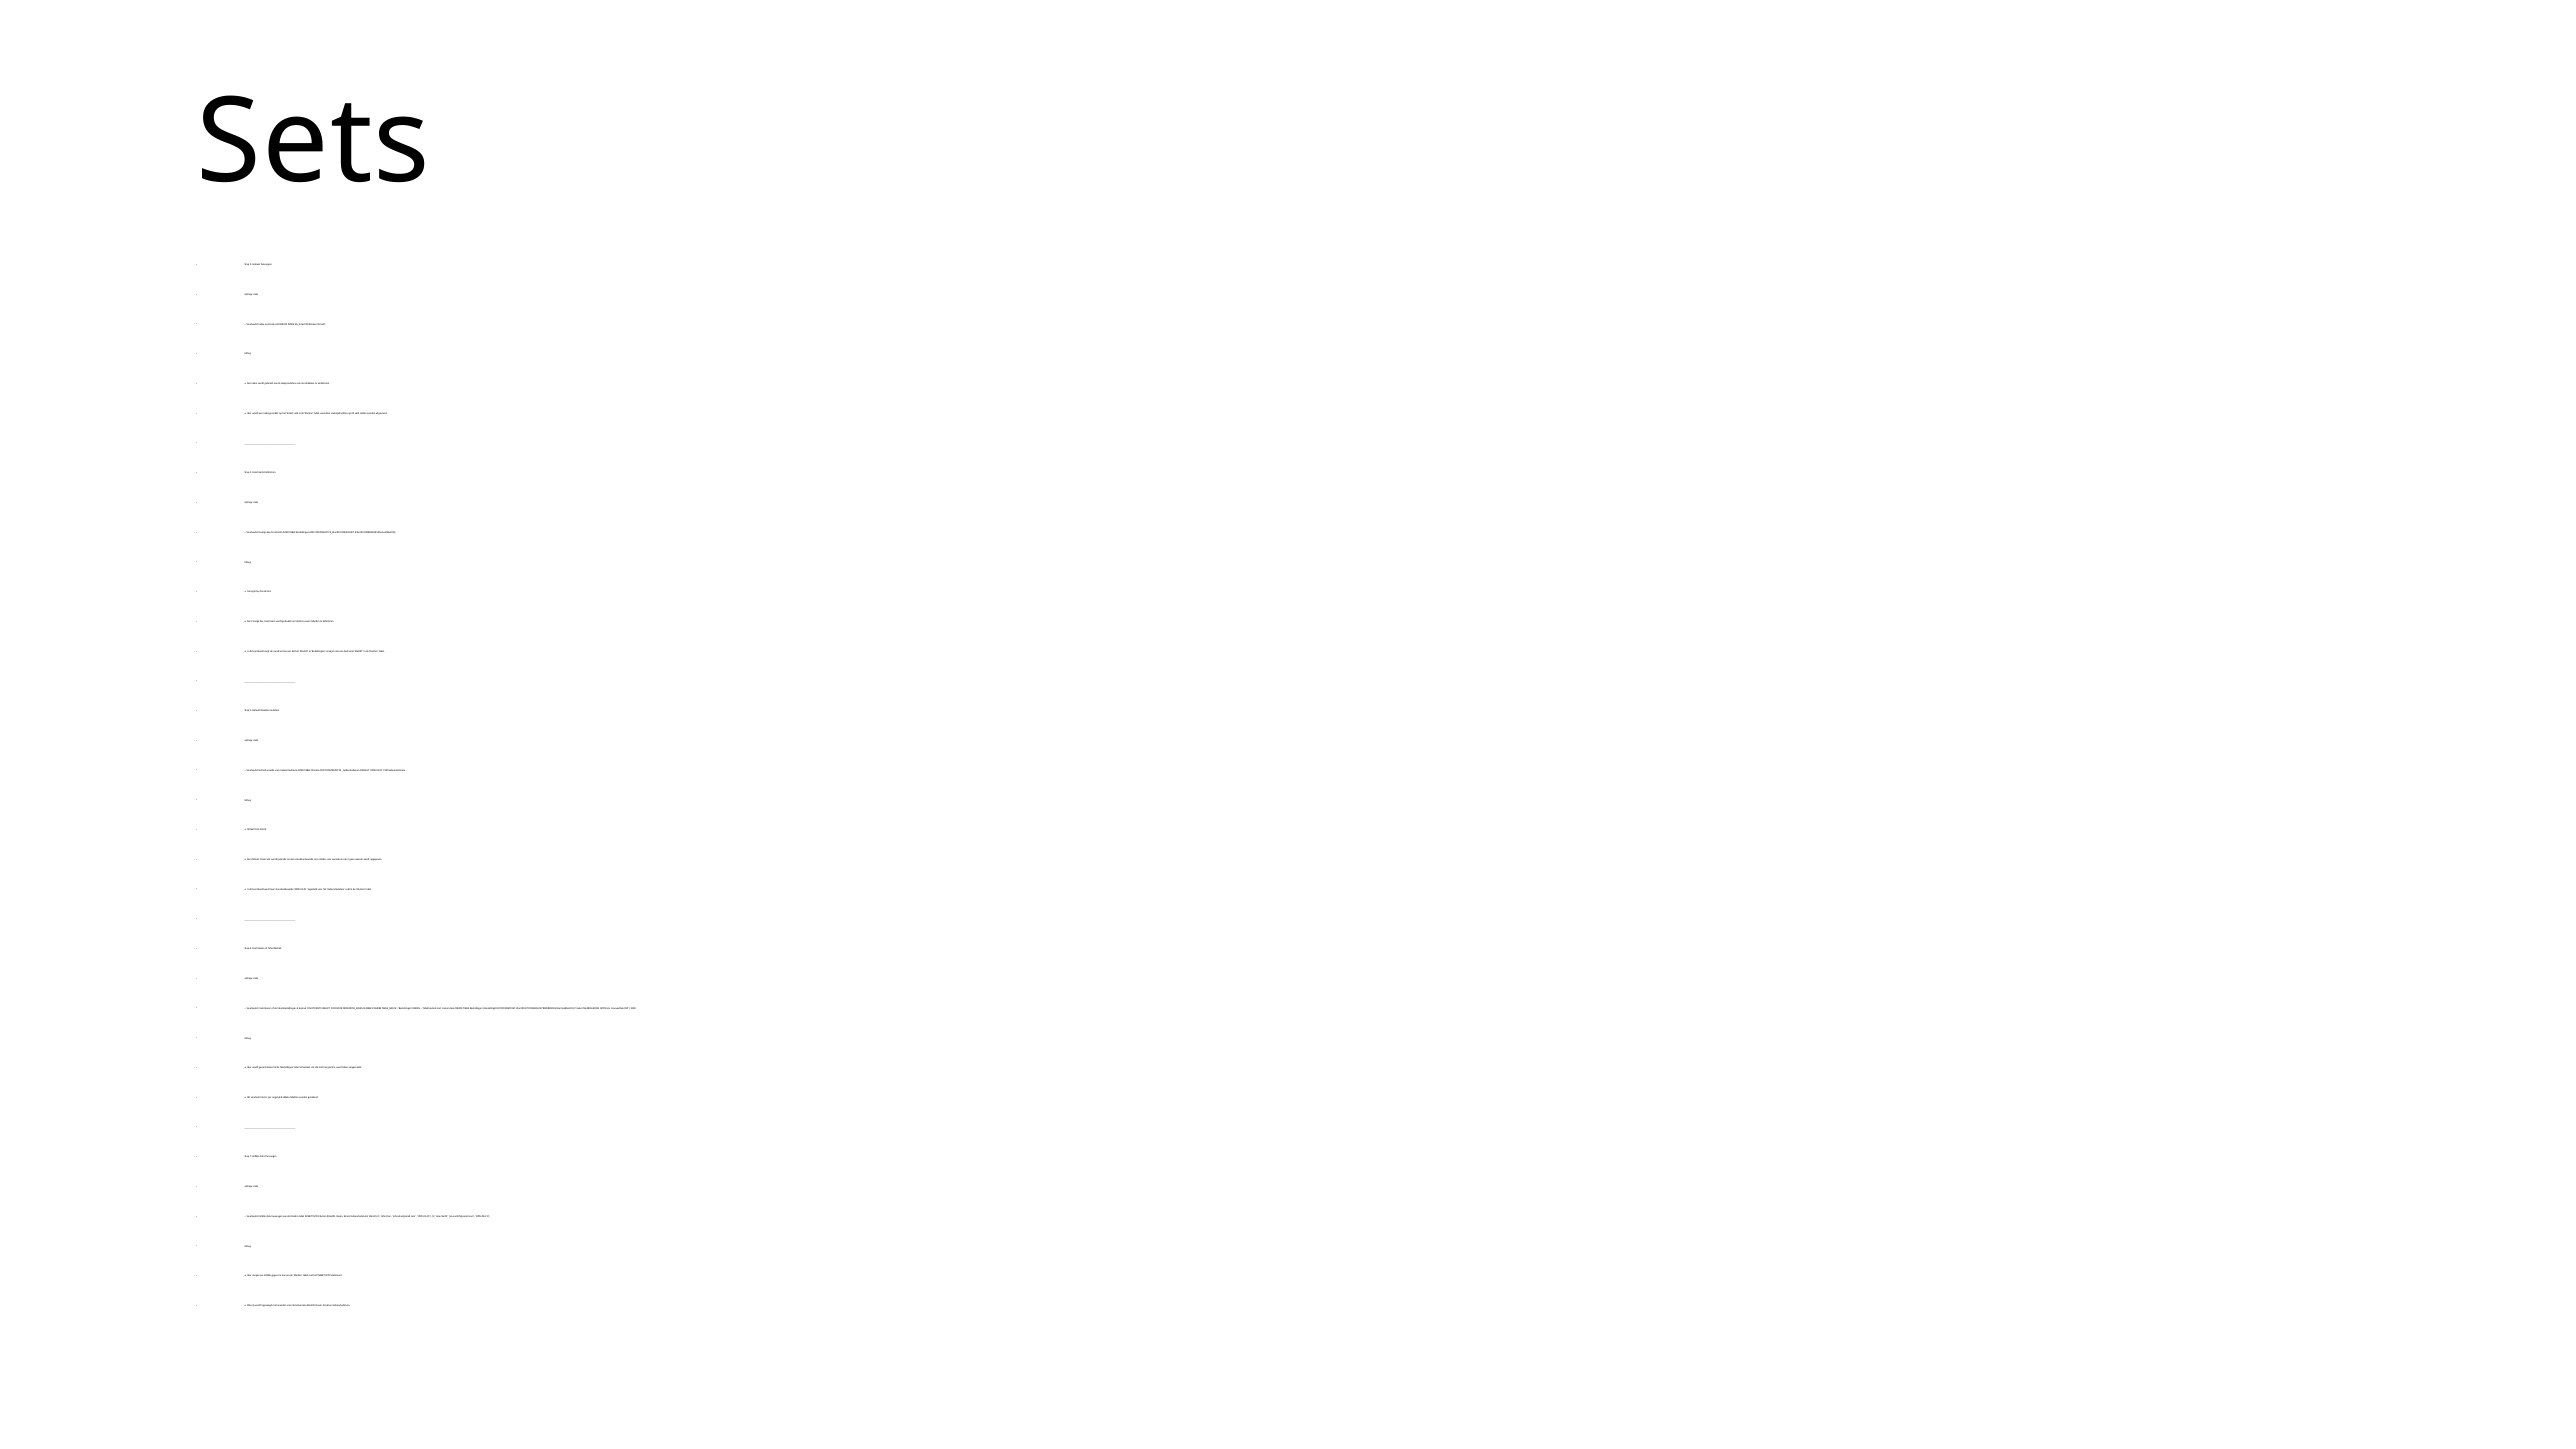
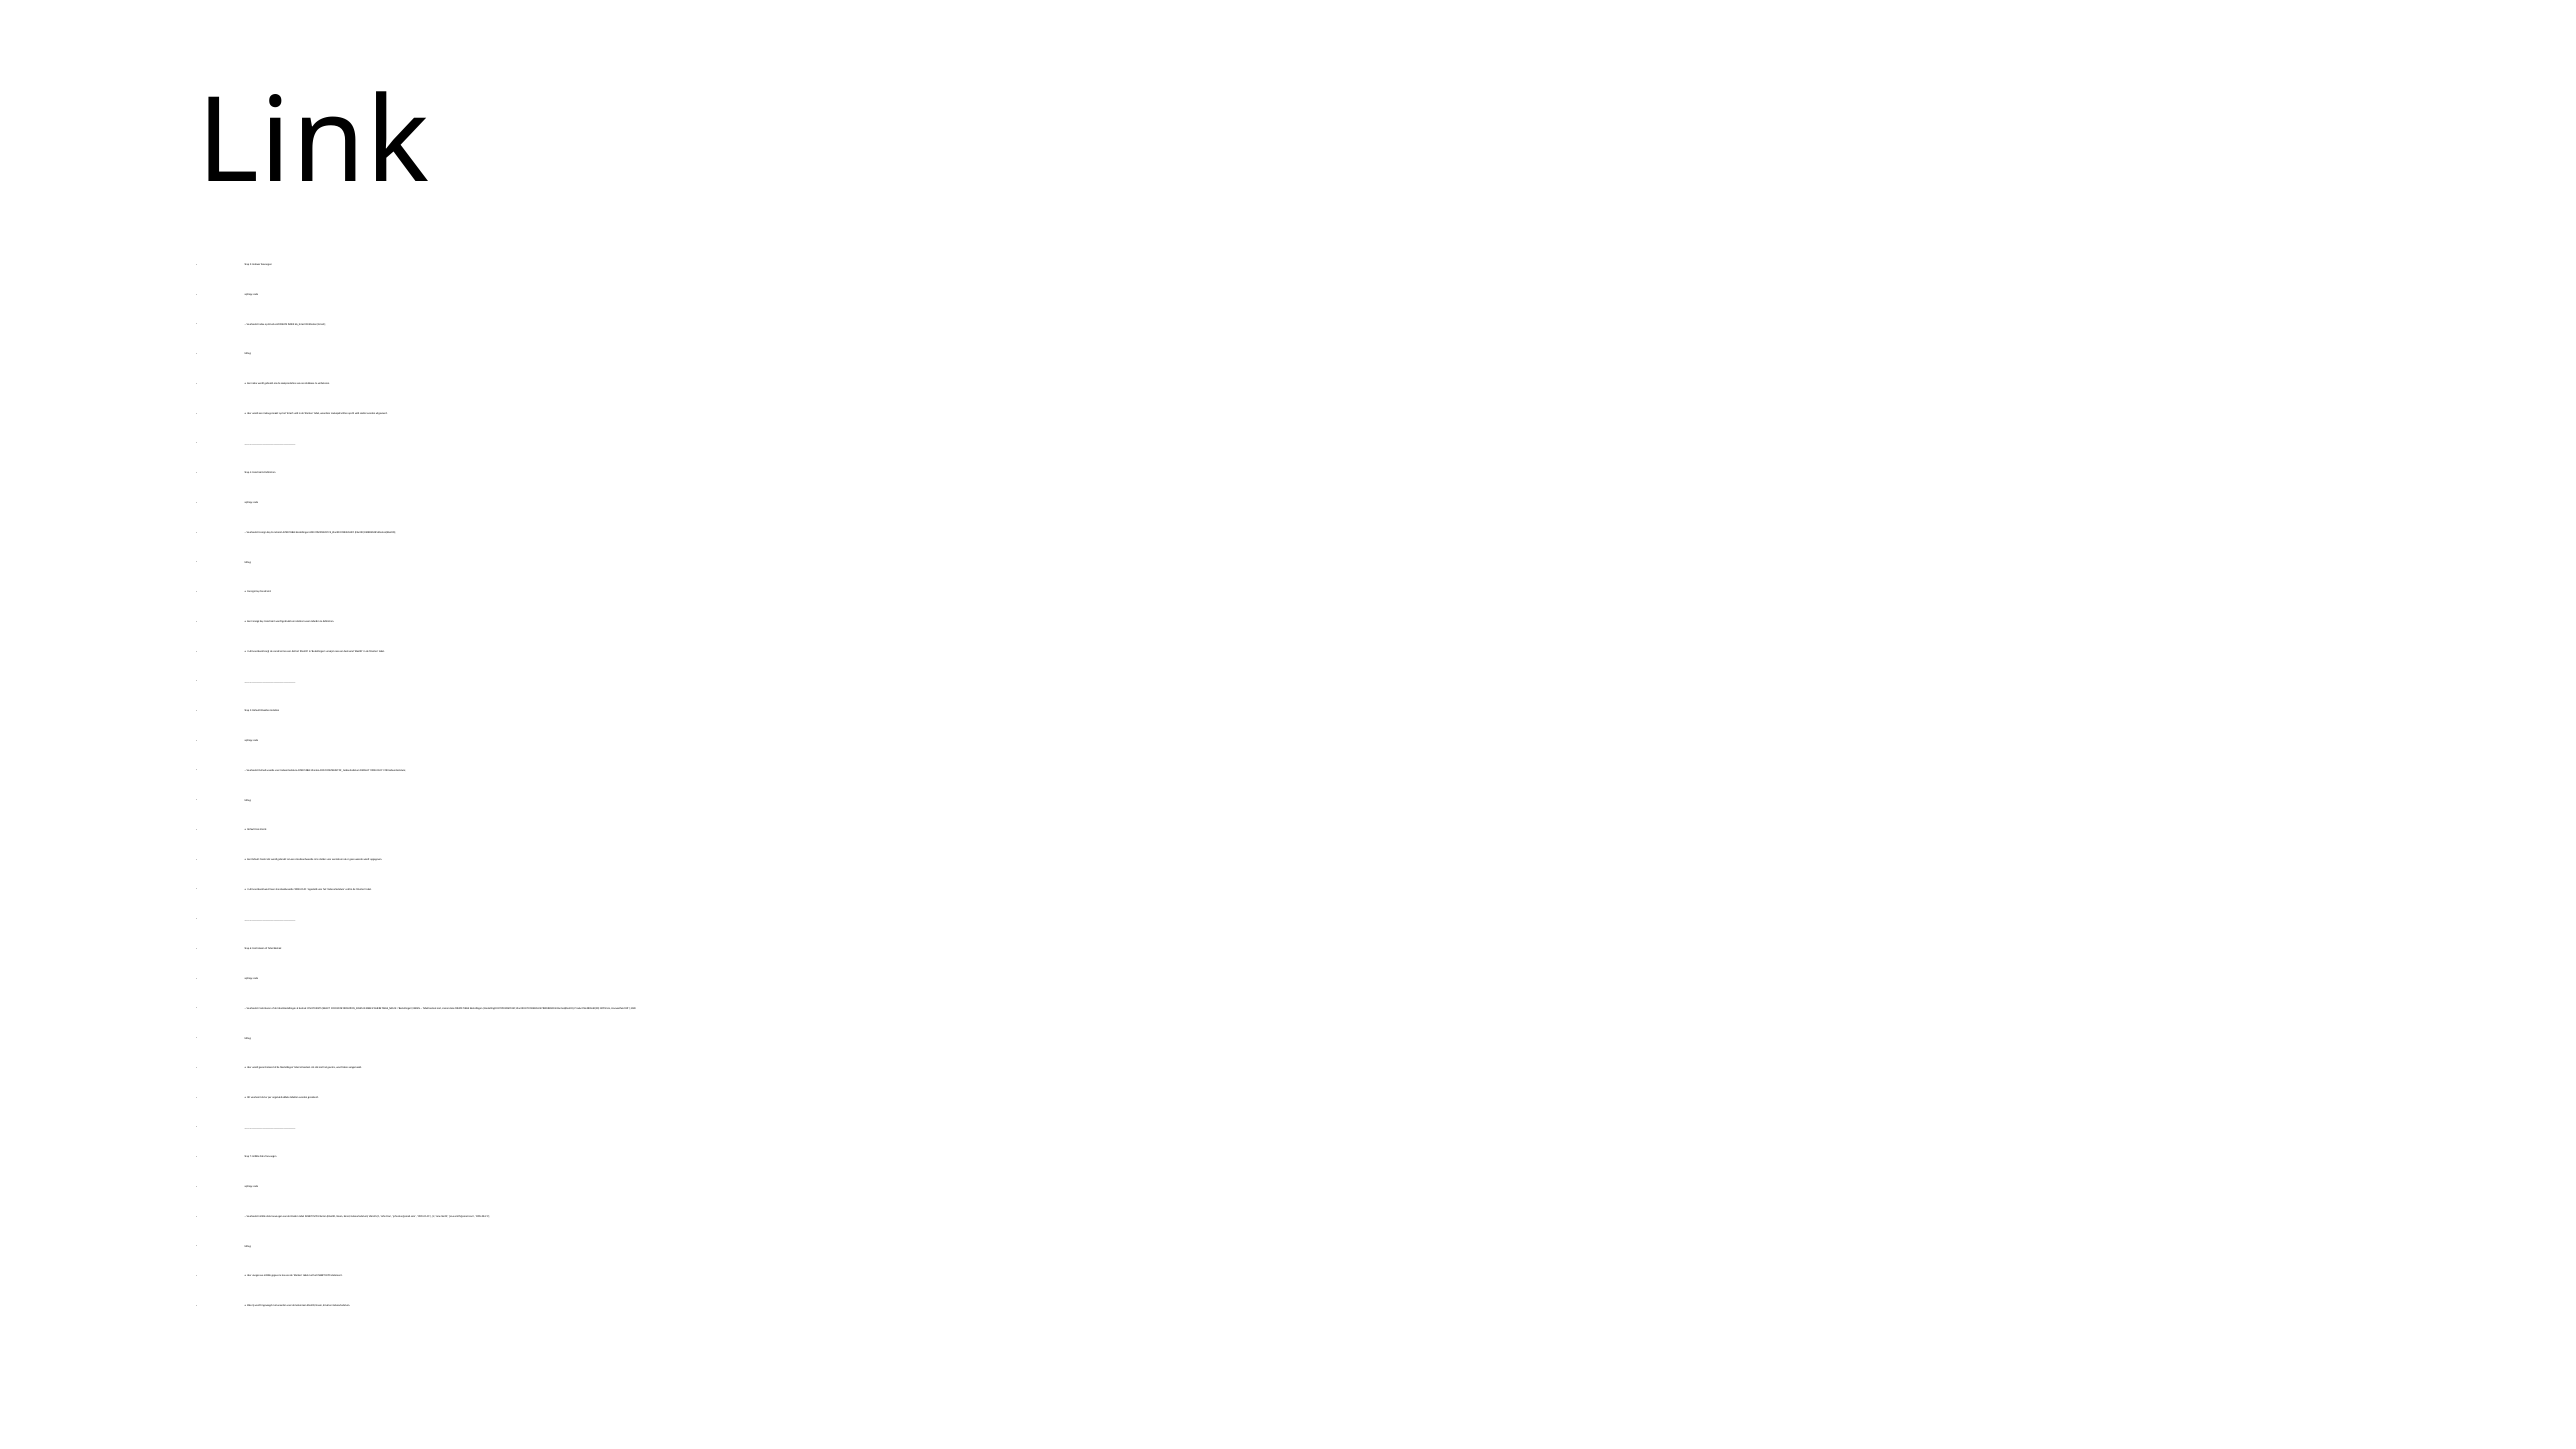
Sets: Sets -> Link
